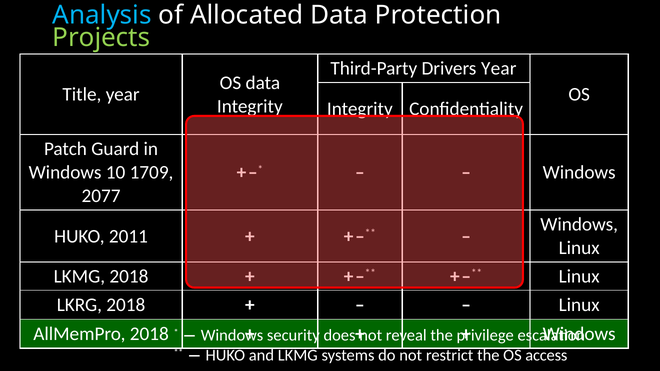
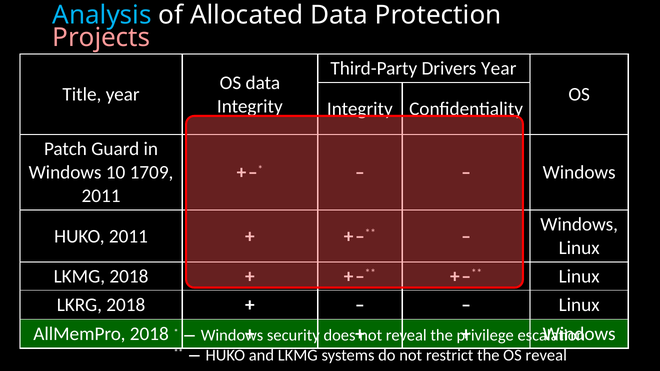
Projects colour: light green -> pink
2077 at (101, 196): 2077 -> 2011
OS access: access -> reveal
